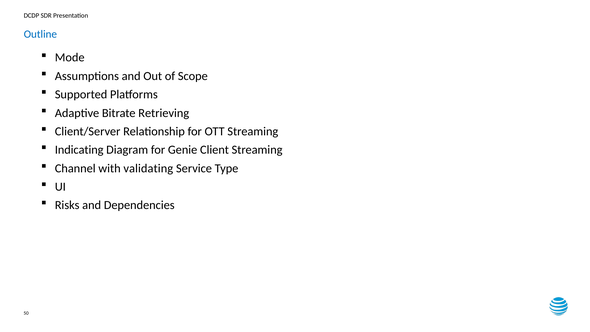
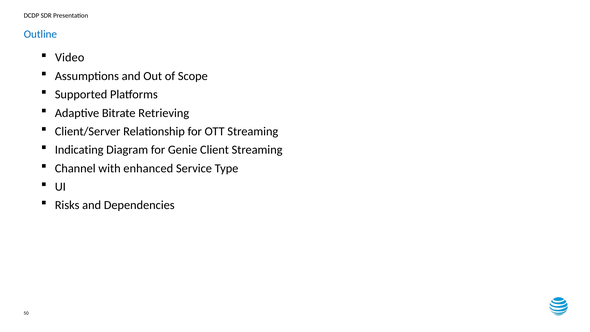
Mode: Mode -> Video
validating: validating -> enhanced
